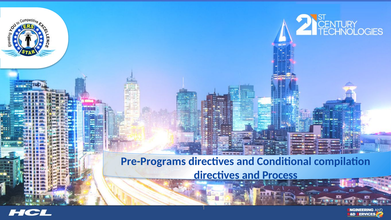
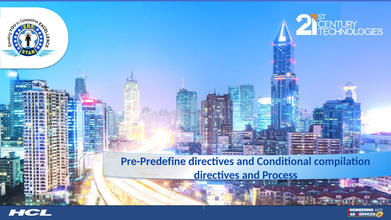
Pre-Programs: Pre-Programs -> Pre-Predefine
